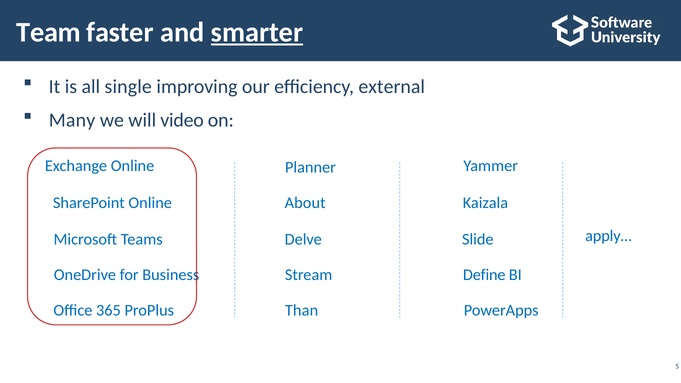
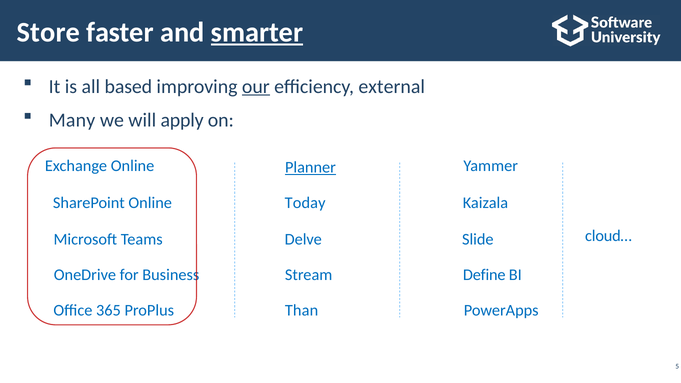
Team: Team -> Store
single: single -> based
our underline: none -> present
video: video -> apply
Planner underline: none -> present
About: About -> Today
apply…: apply… -> cloud…
